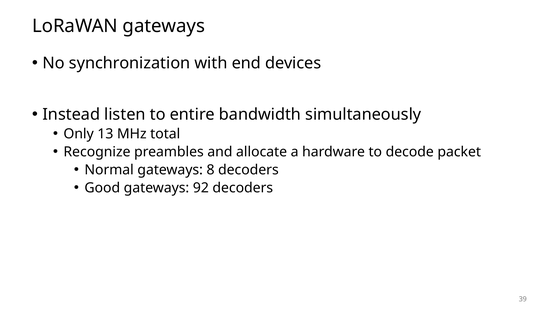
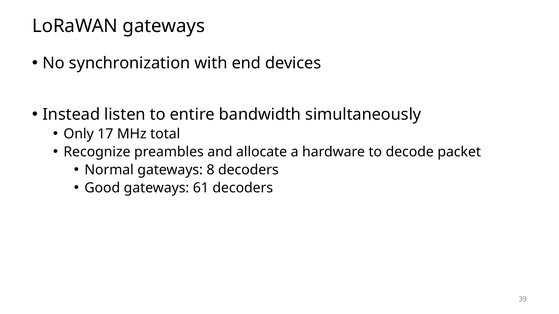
13: 13 -> 17
92: 92 -> 61
